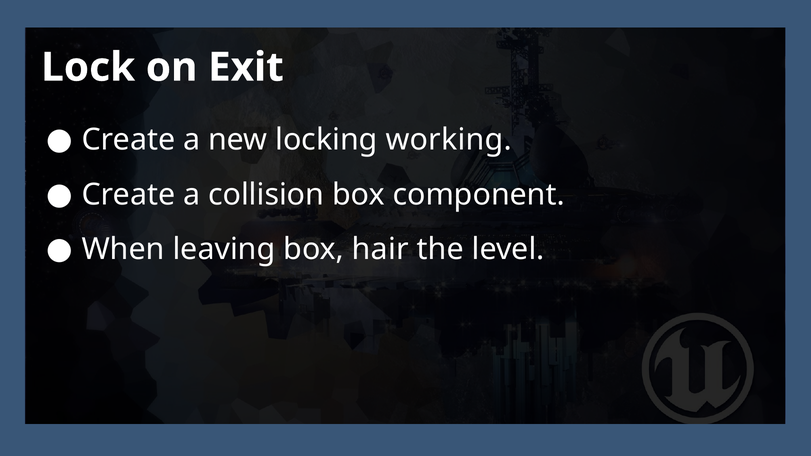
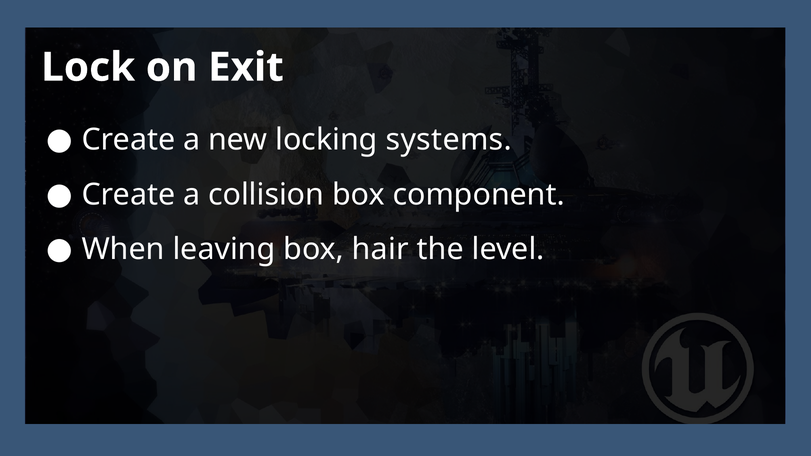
working: working -> systems
